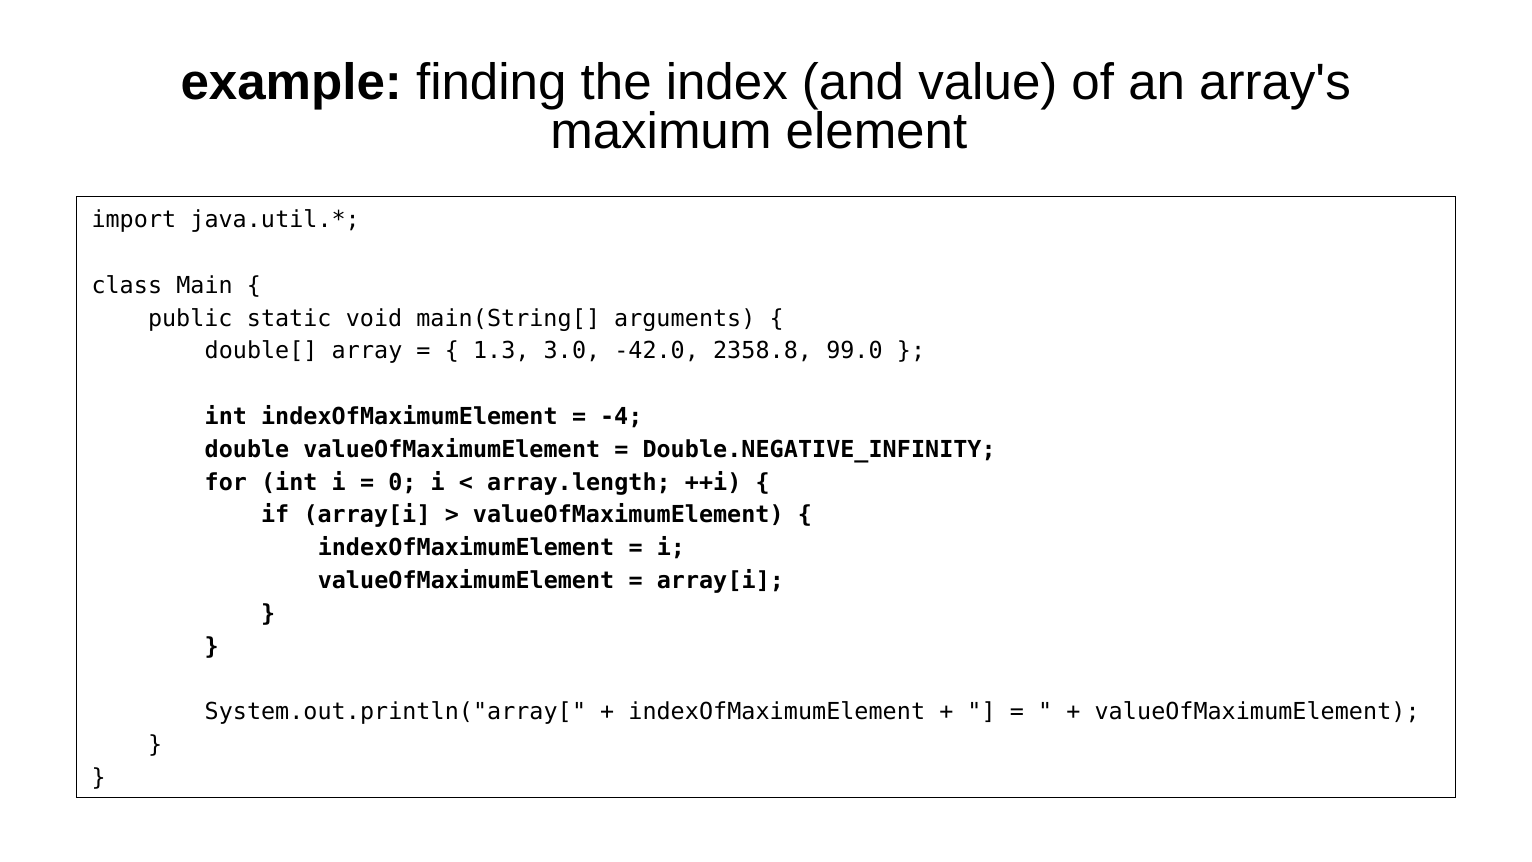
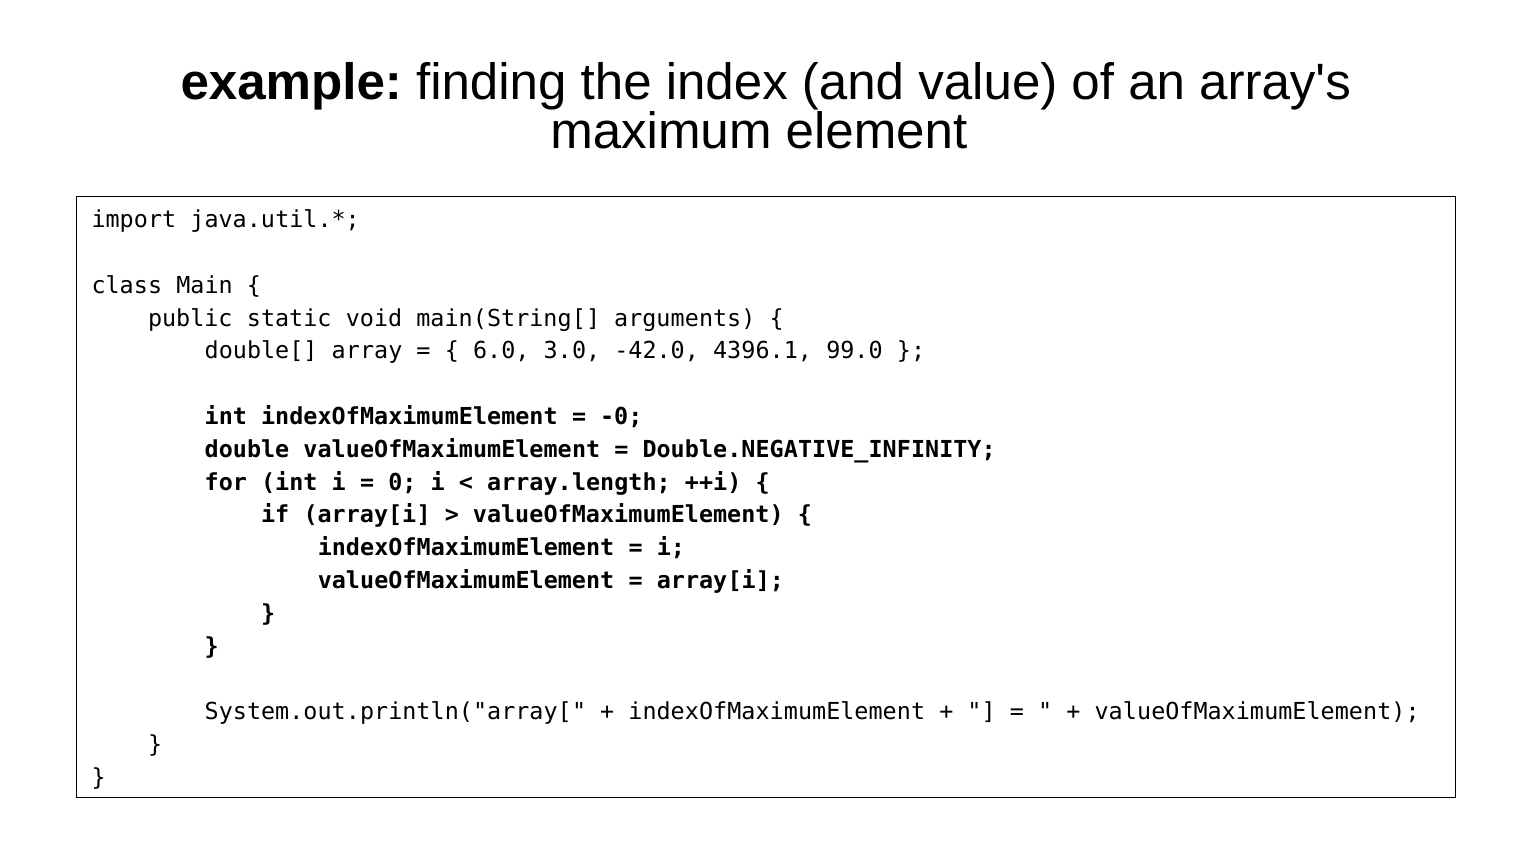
1.3: 1.3 -> 6.0
2358.8: 2358.8 -> 4396.1
-4: -4 -> -0
